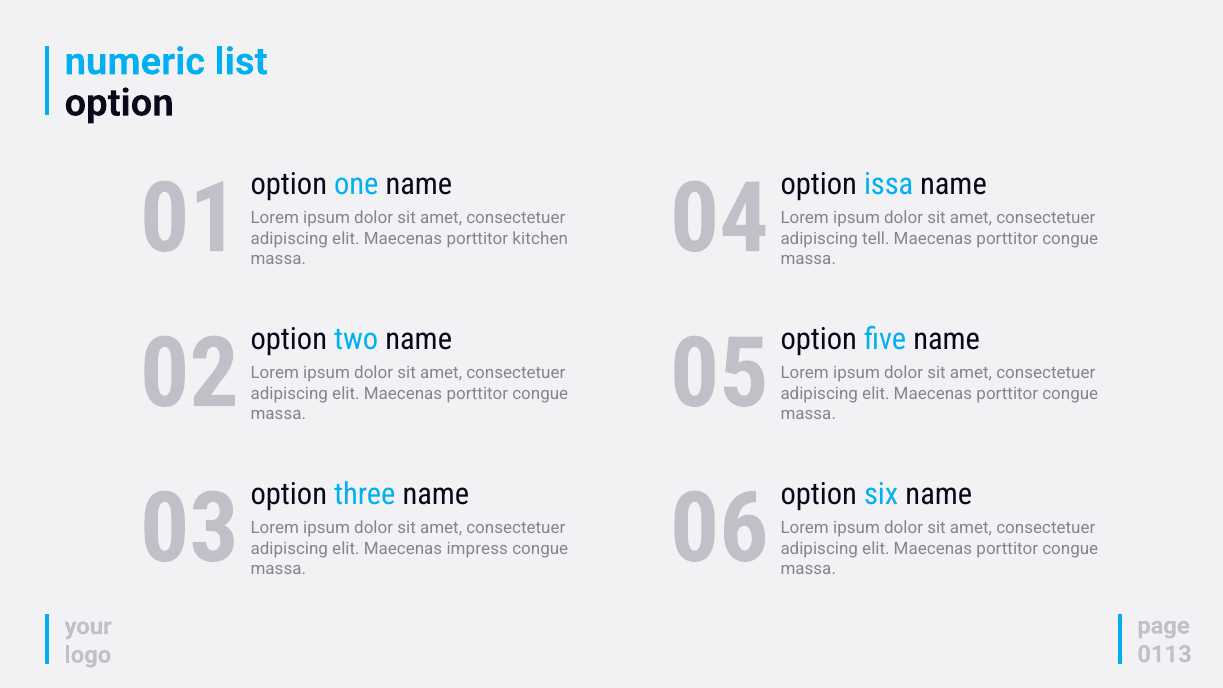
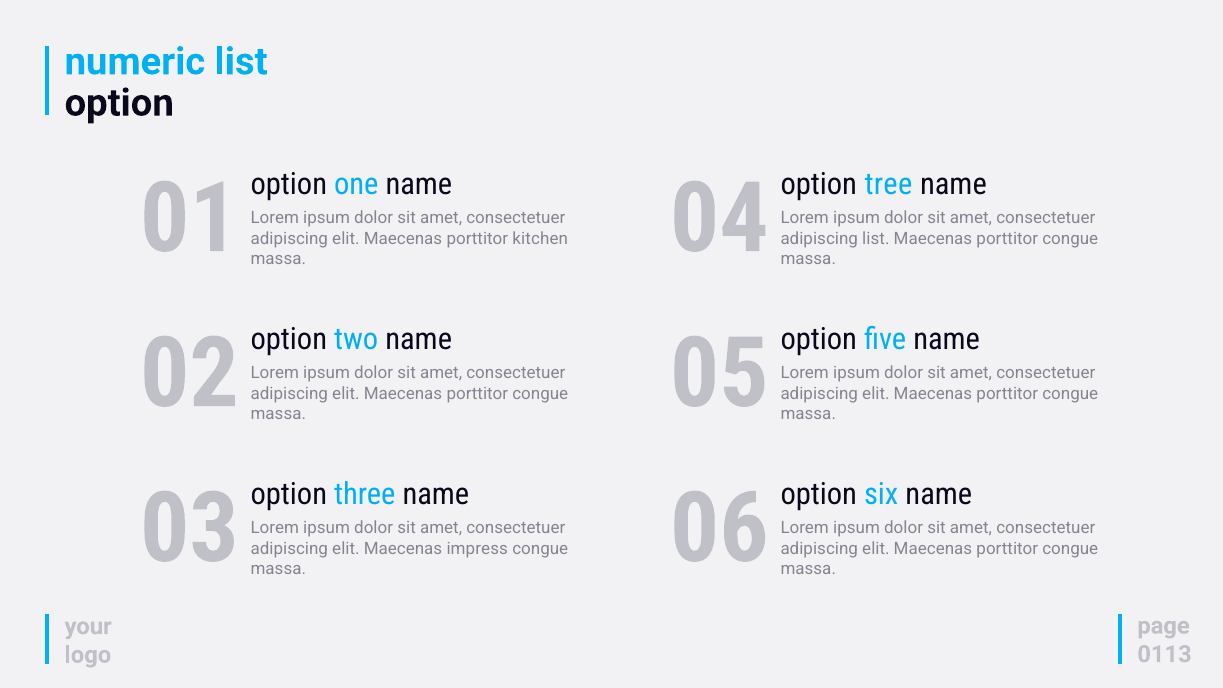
adipiscing tell: tell -> list
issa: issa -> tree
